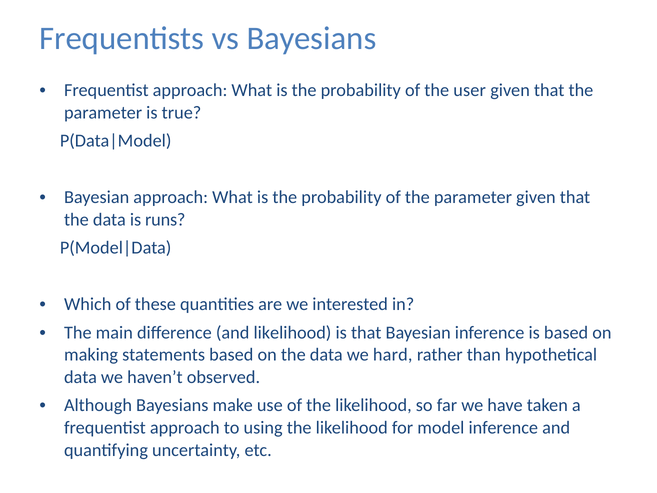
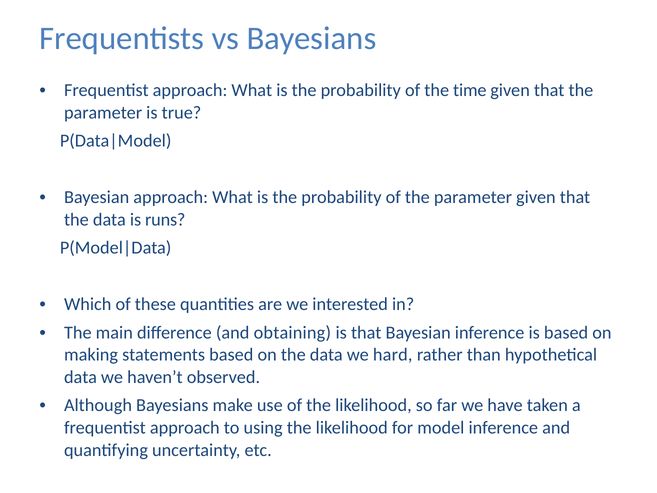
user: user -> time
and likelihood: likelihood -> obtaining
